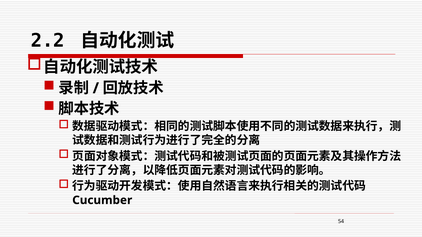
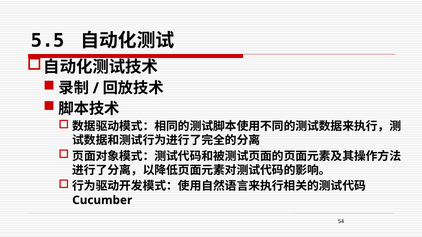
2.2: 2.2 -> 5.5
